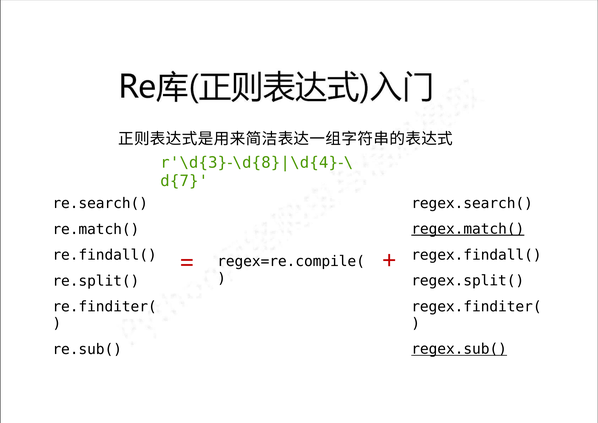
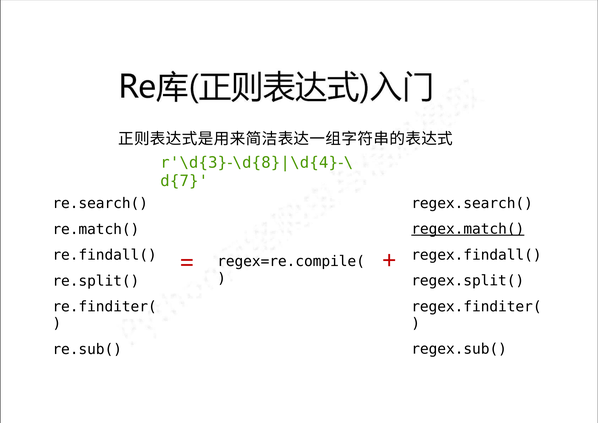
regex.sub( underline: present -> none
